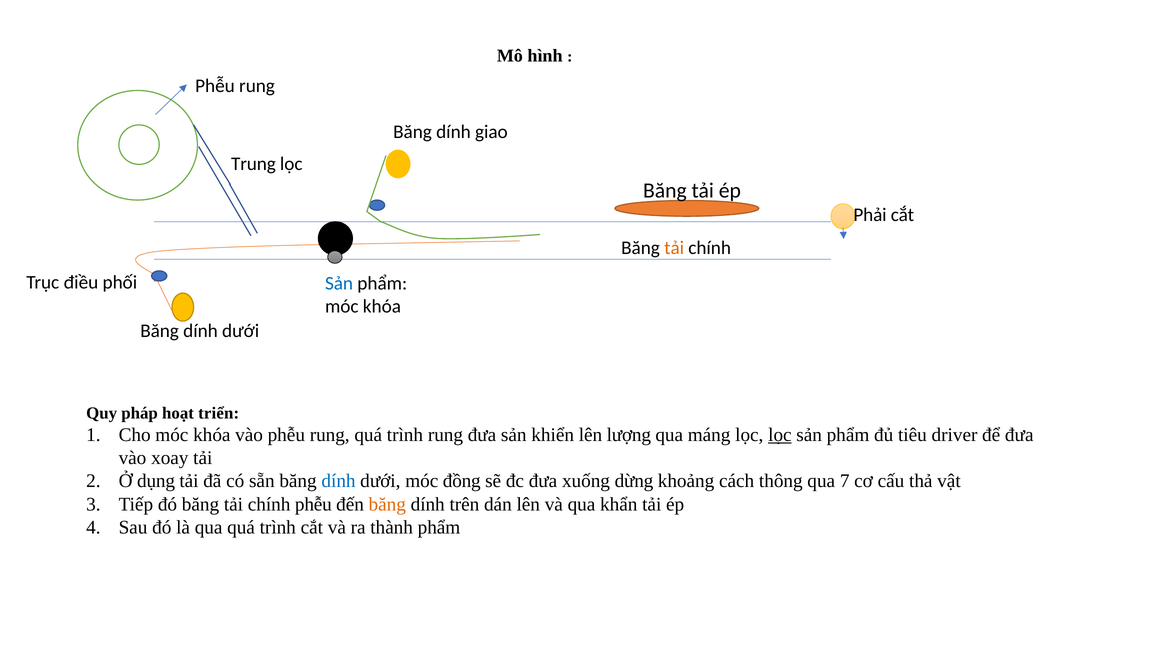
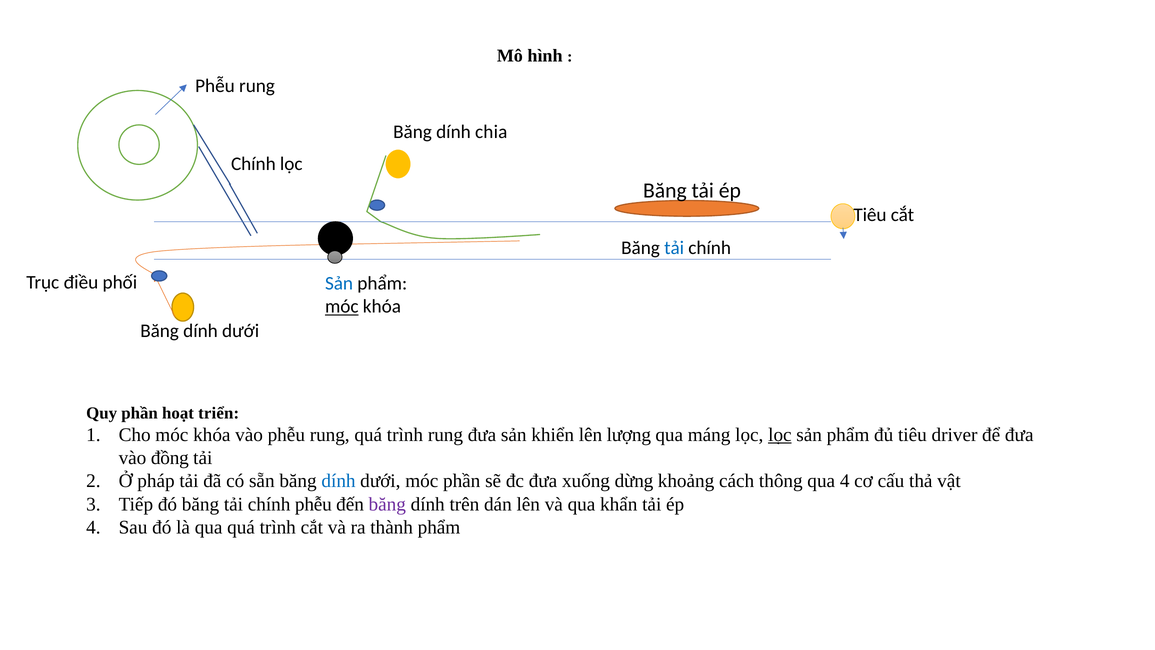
giao: giao -> chia
Trung at (253, 164): Trung -> Chính
Phải at (870, 215): Phải -> Tiêu
tải at (674, 248) colour: orange -> blue
móc at (342, 306) underline: none -> present
Quy pháp: pháp -> phần
xoay: xoay -> đồng
dụng: dụng -> pháp
móc đồng: đồng -> phần
qua 7: 7 -> 4
băng at (387, 504) colour: orange -> purple
